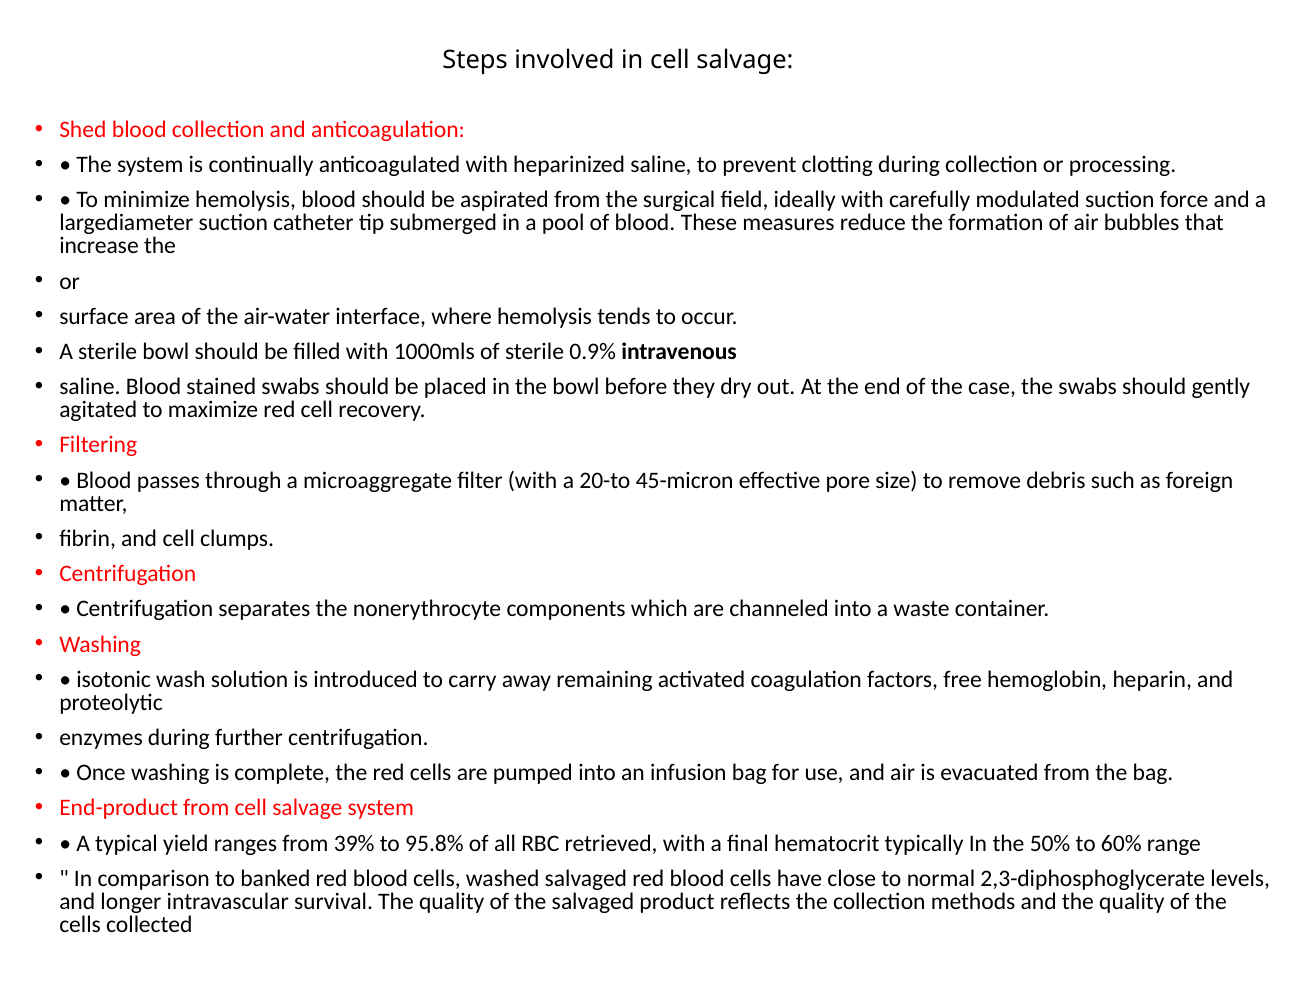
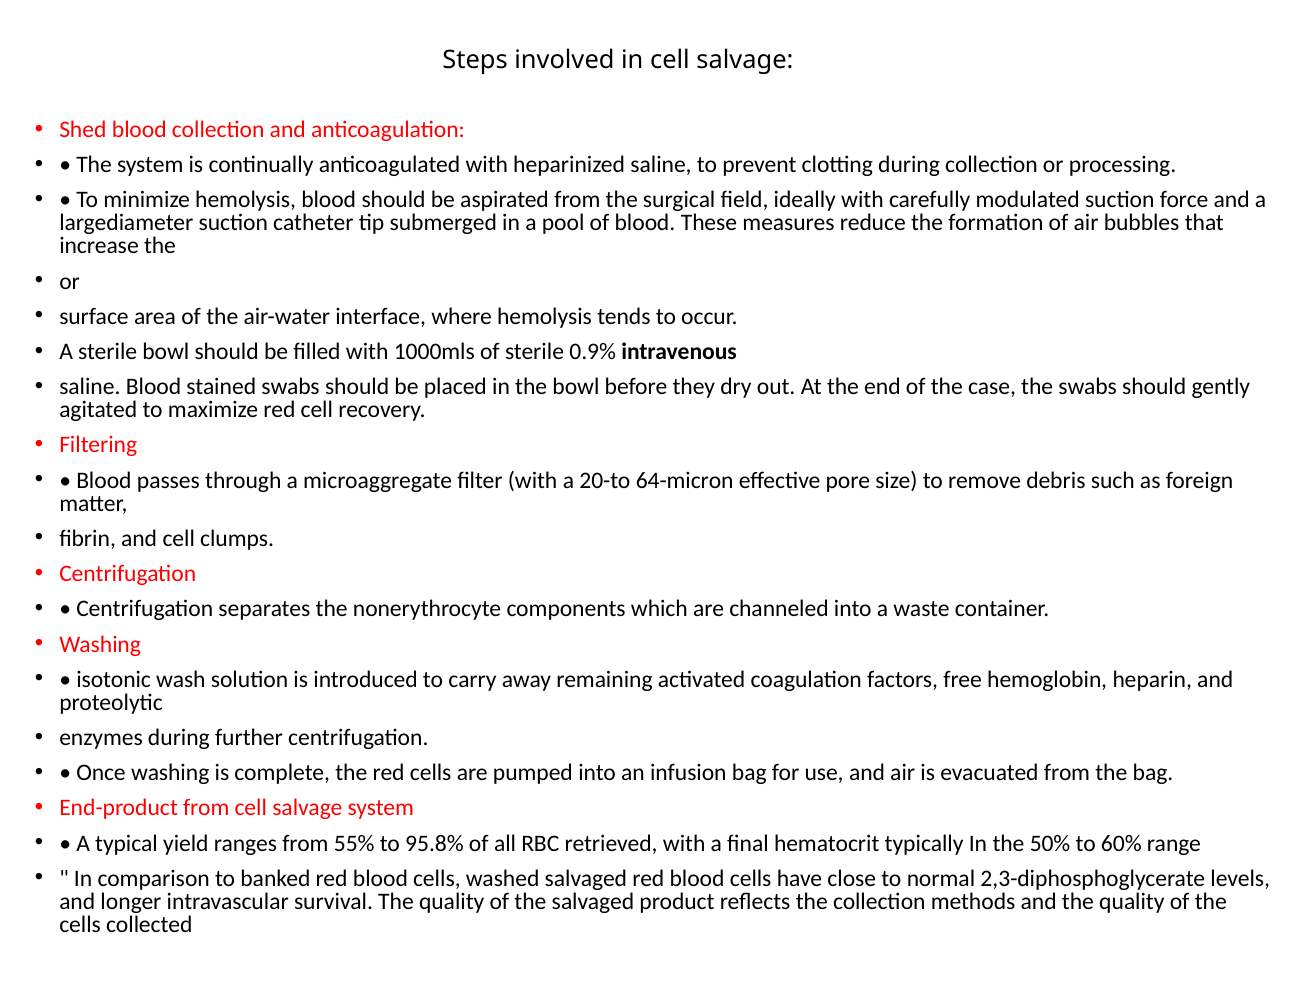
45-micron: 45-micron -> 64-micron
39%: 39% -> 55%
